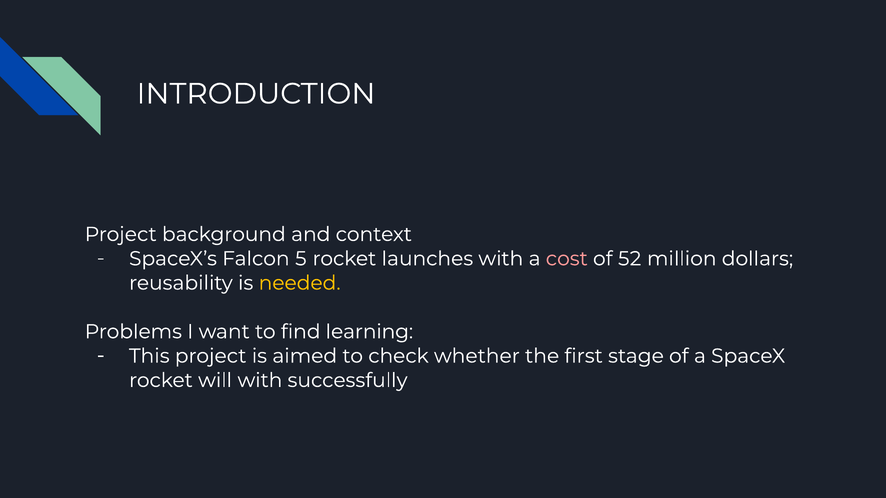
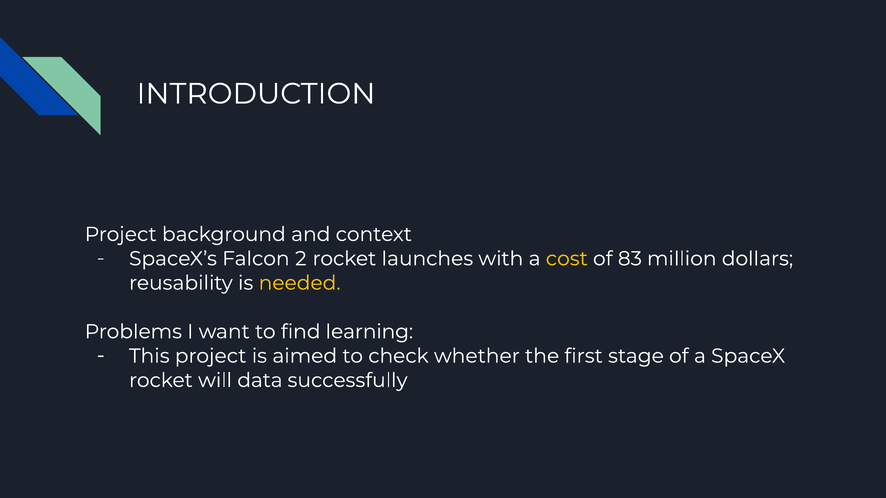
5: 5 -> 2
cost colour: pink -> yellow
52: 52 -> 83
will with: with -> data
